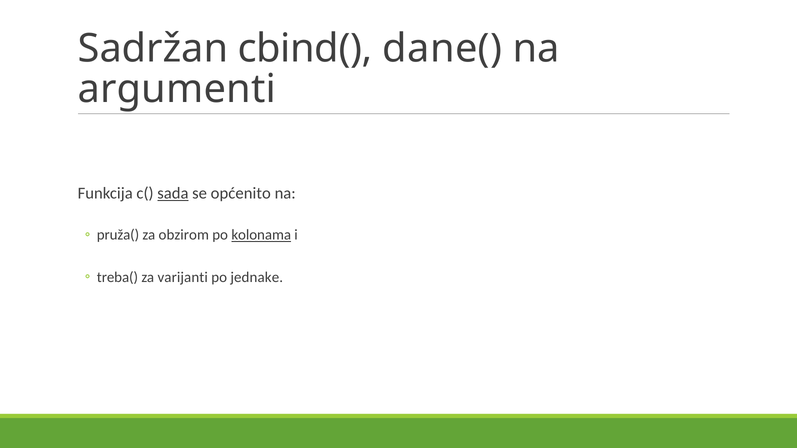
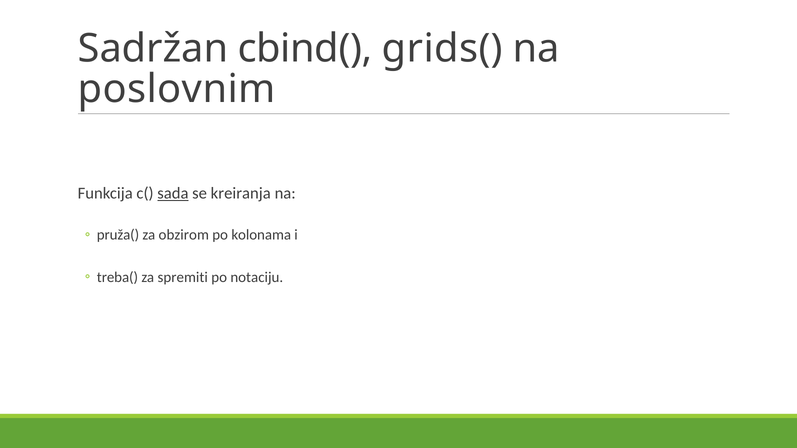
dane(: dane( -> grids(
argumenti: argumenti -> poslovnim
općenito: općenito -> kreiranja
kolonama underline: present -> none
varijanti: varijanti -> spremiti
jednake: jednake -> notaciju
